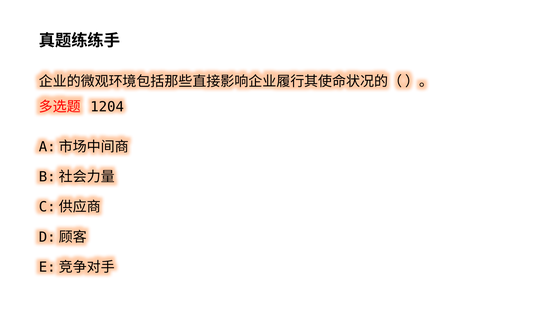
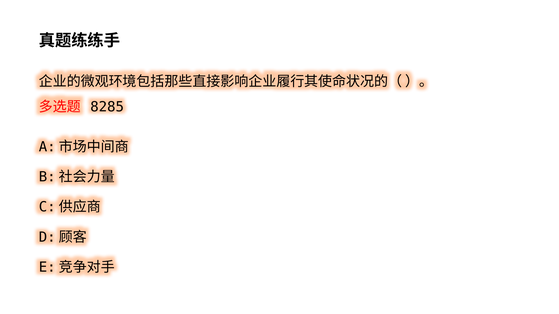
1204: 1204 -> 8285
